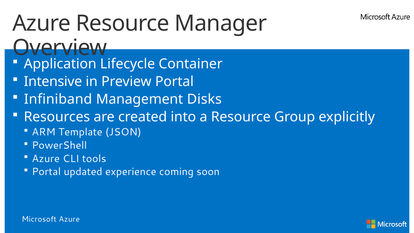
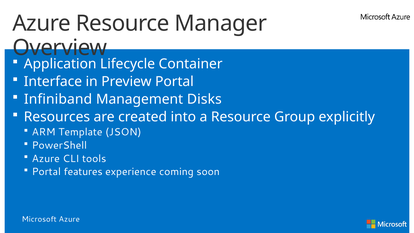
Intensive: Intensive -> Interface
updated: updated -> features
